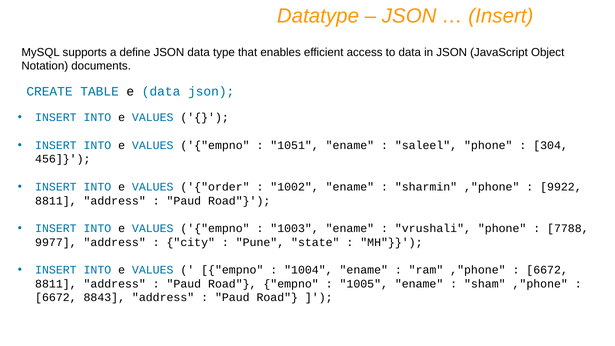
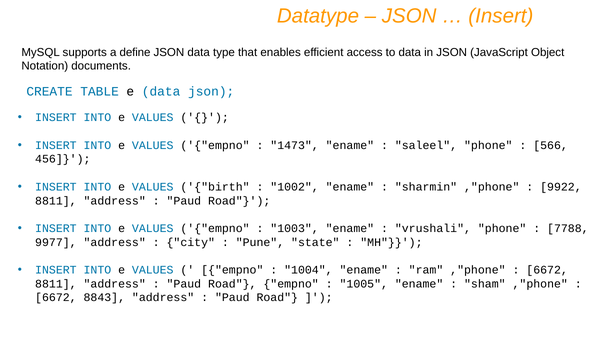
1051: 1051 -> 1473
304: 304 -> 566
order: order -> birth
